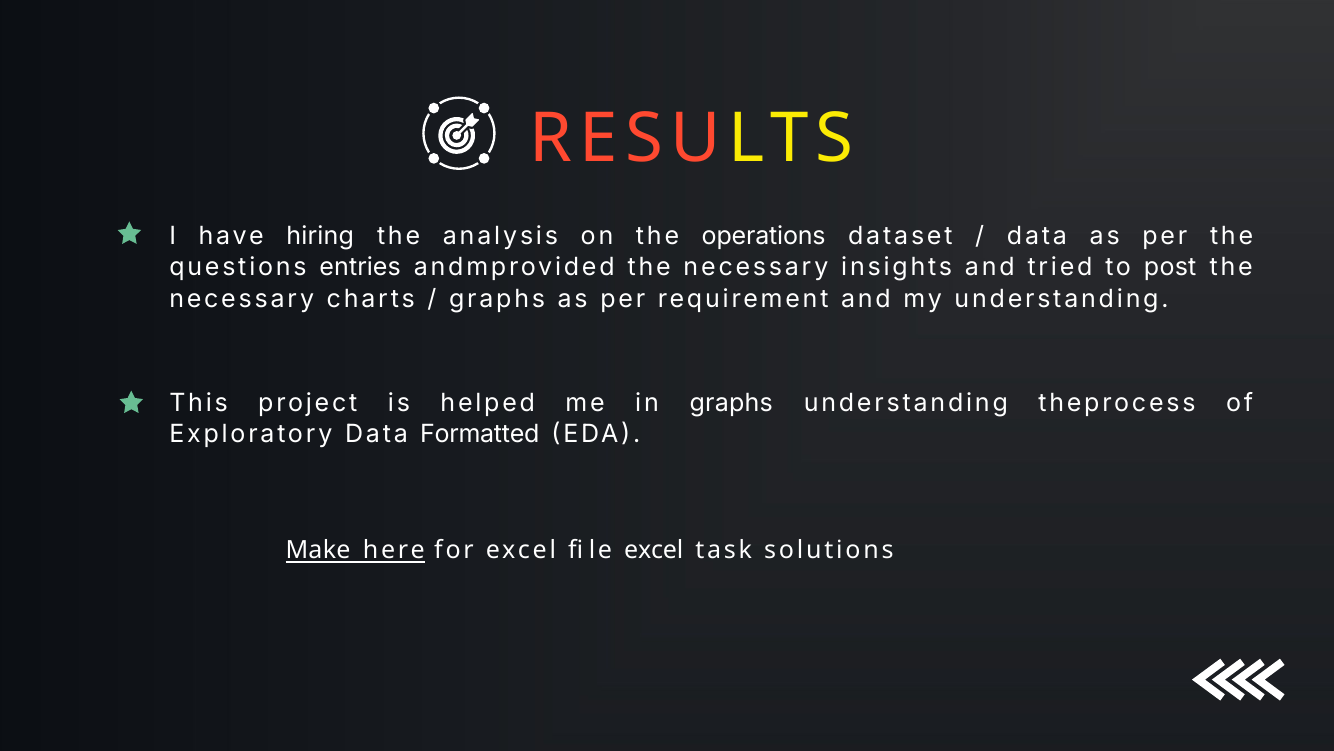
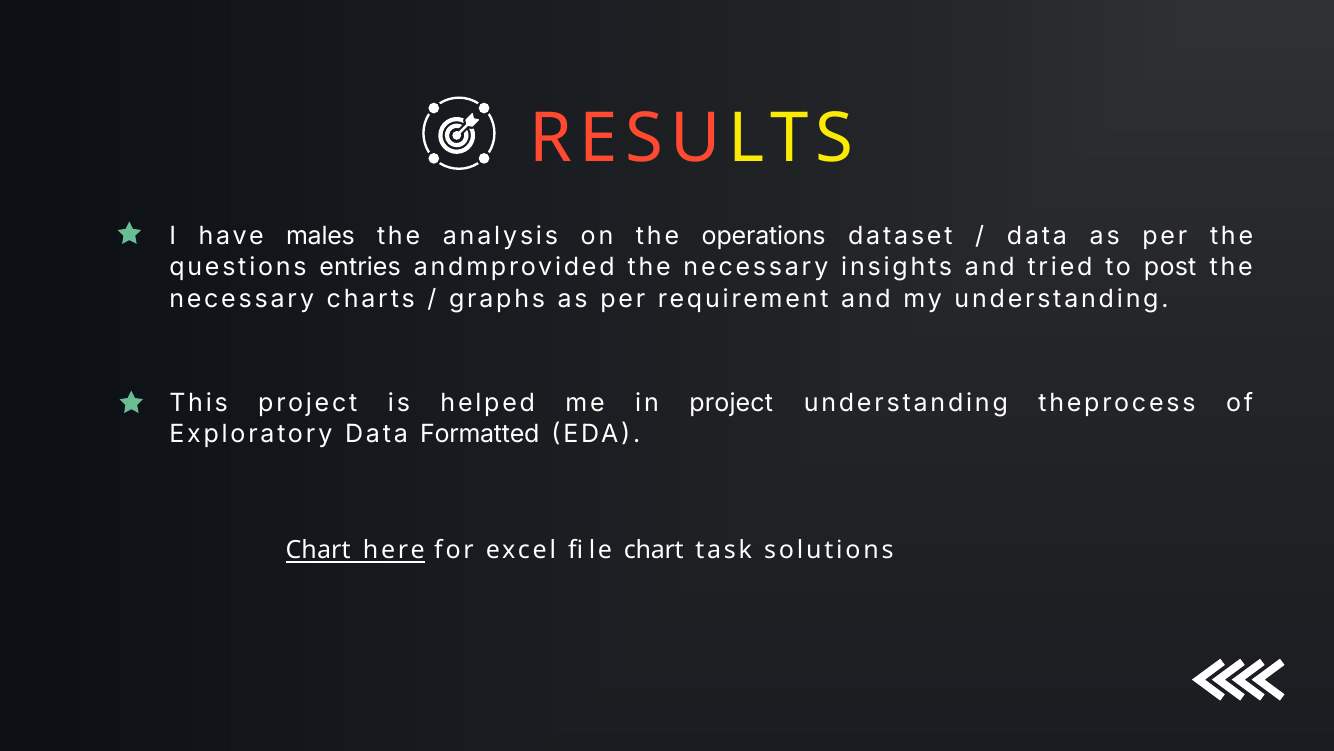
hiring: hiring -> males
in graphs: graphs -> project
Make at (318, 550): Make -> Chart
file excel: excel -> chart
